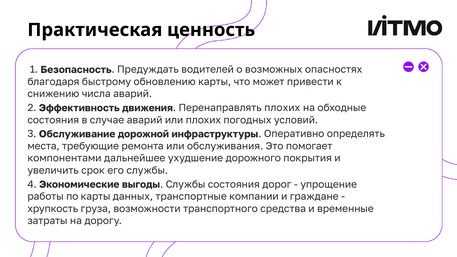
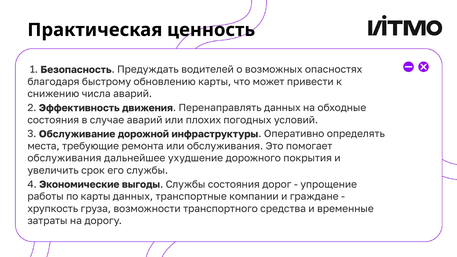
Перенаправлять плохих: плохих -> данных
компонентами at (64, 158): компонентами -> обслуживания
